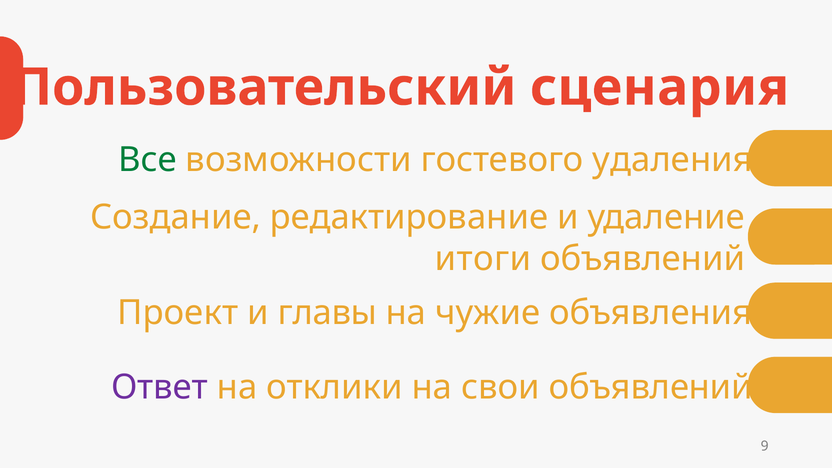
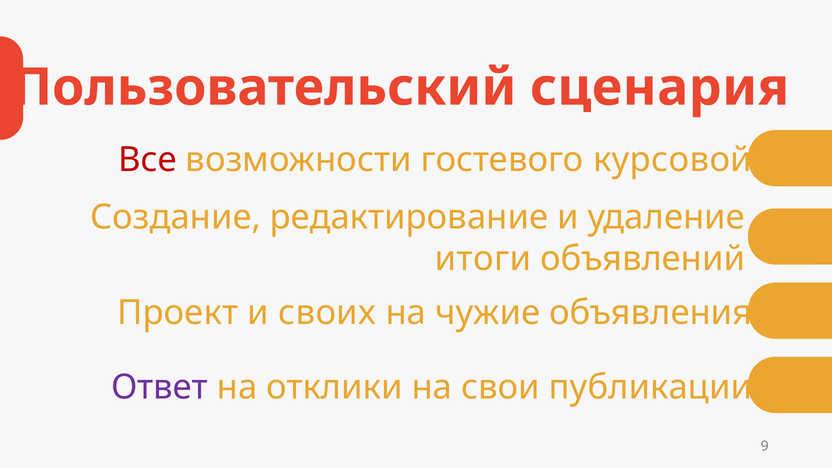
Все colour: green -> red
удаления: удаления -> курсовой
главы: главы -> своих
свои объявлений: объявлений -> публикации
